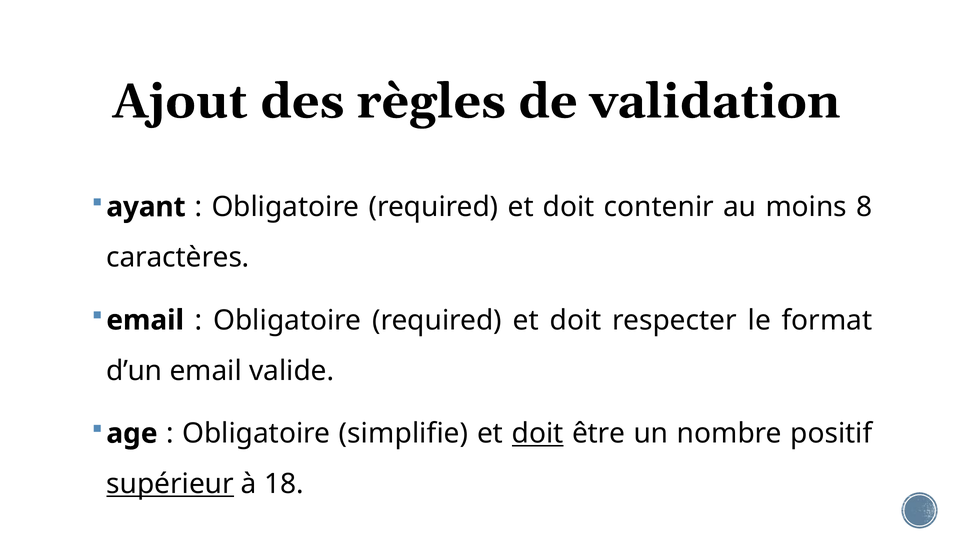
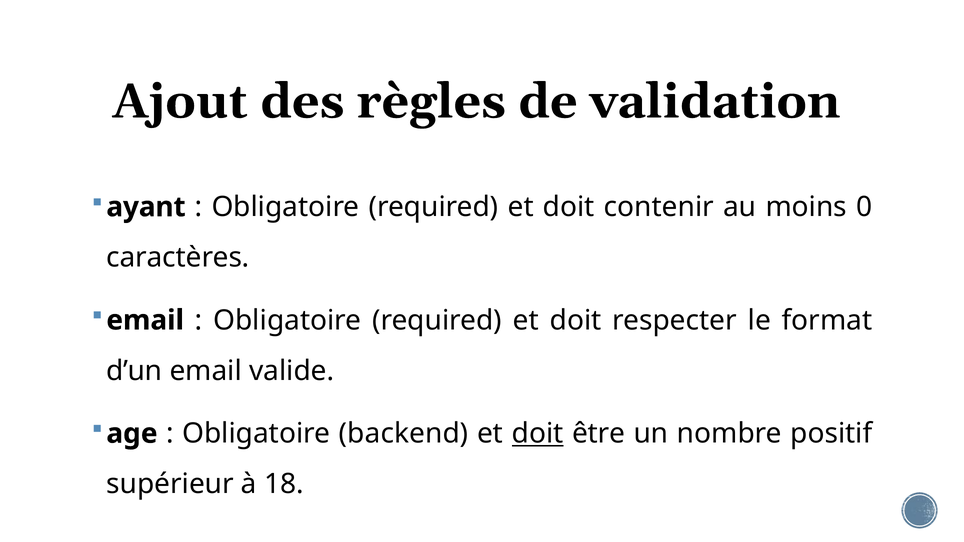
8: 8 -> 0
simplifie: simplifie -> backend
supérieur underline: present -> none
